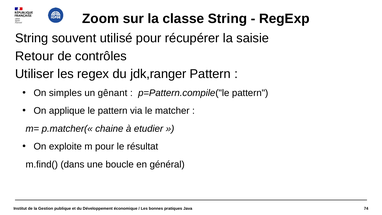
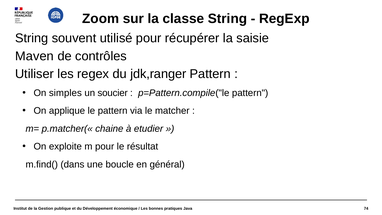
Retour: Retour -> Maven
gênant: gênant -> soucier
